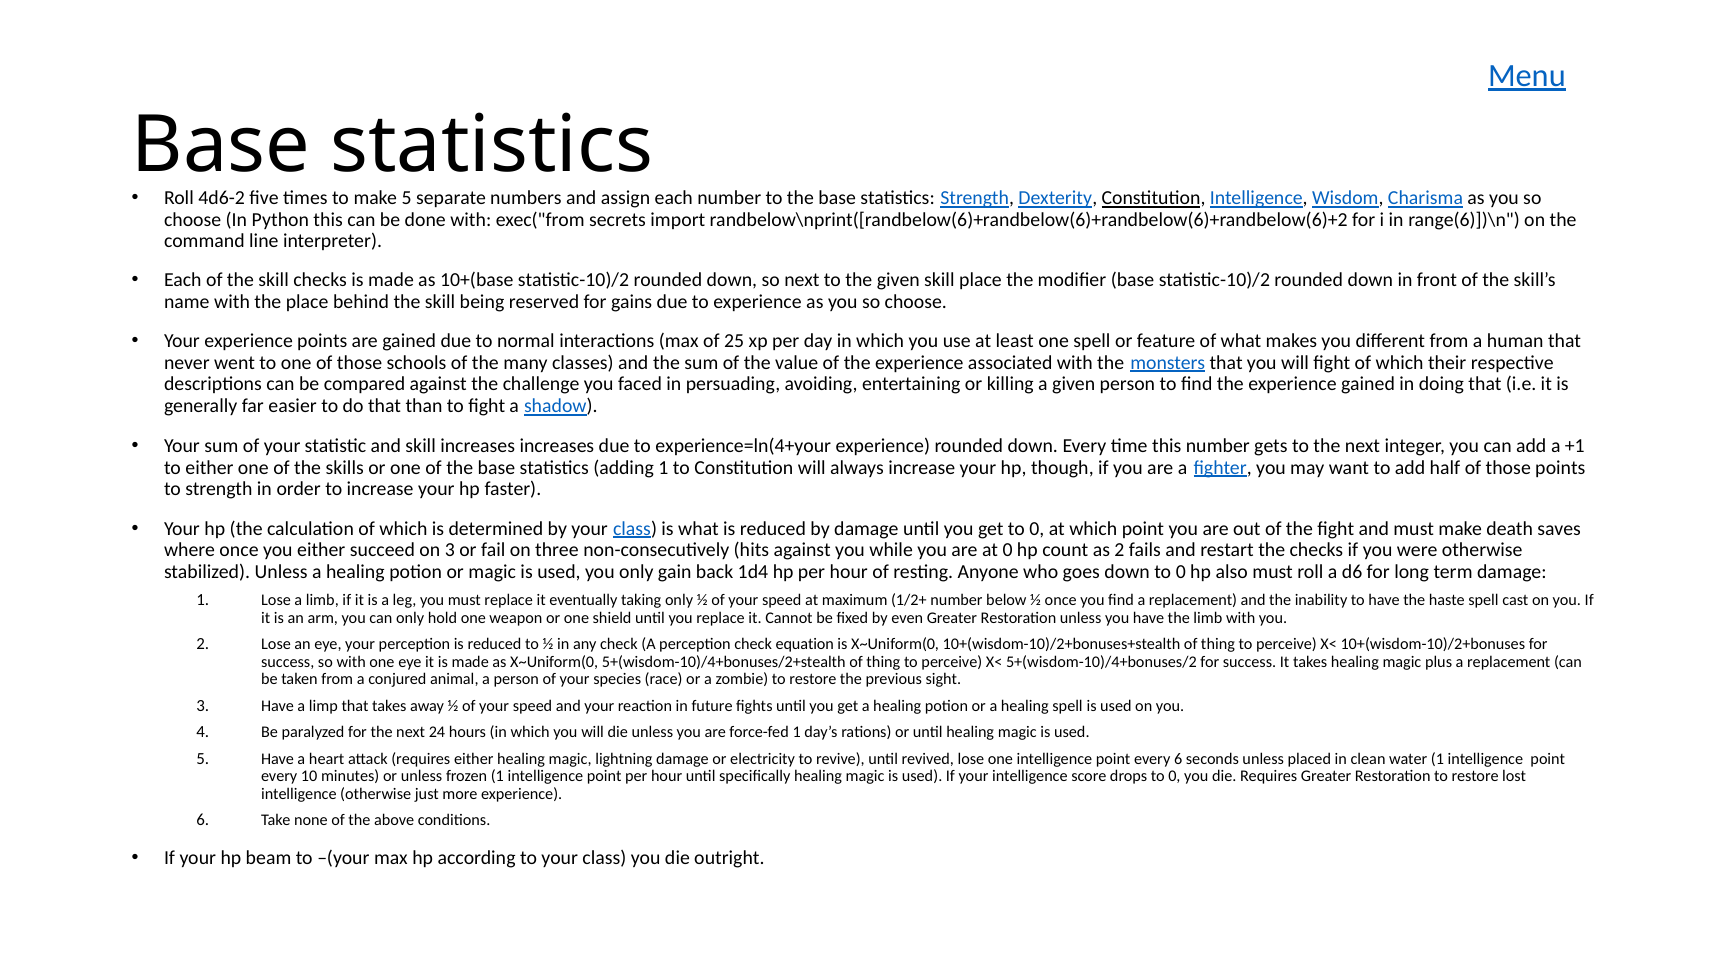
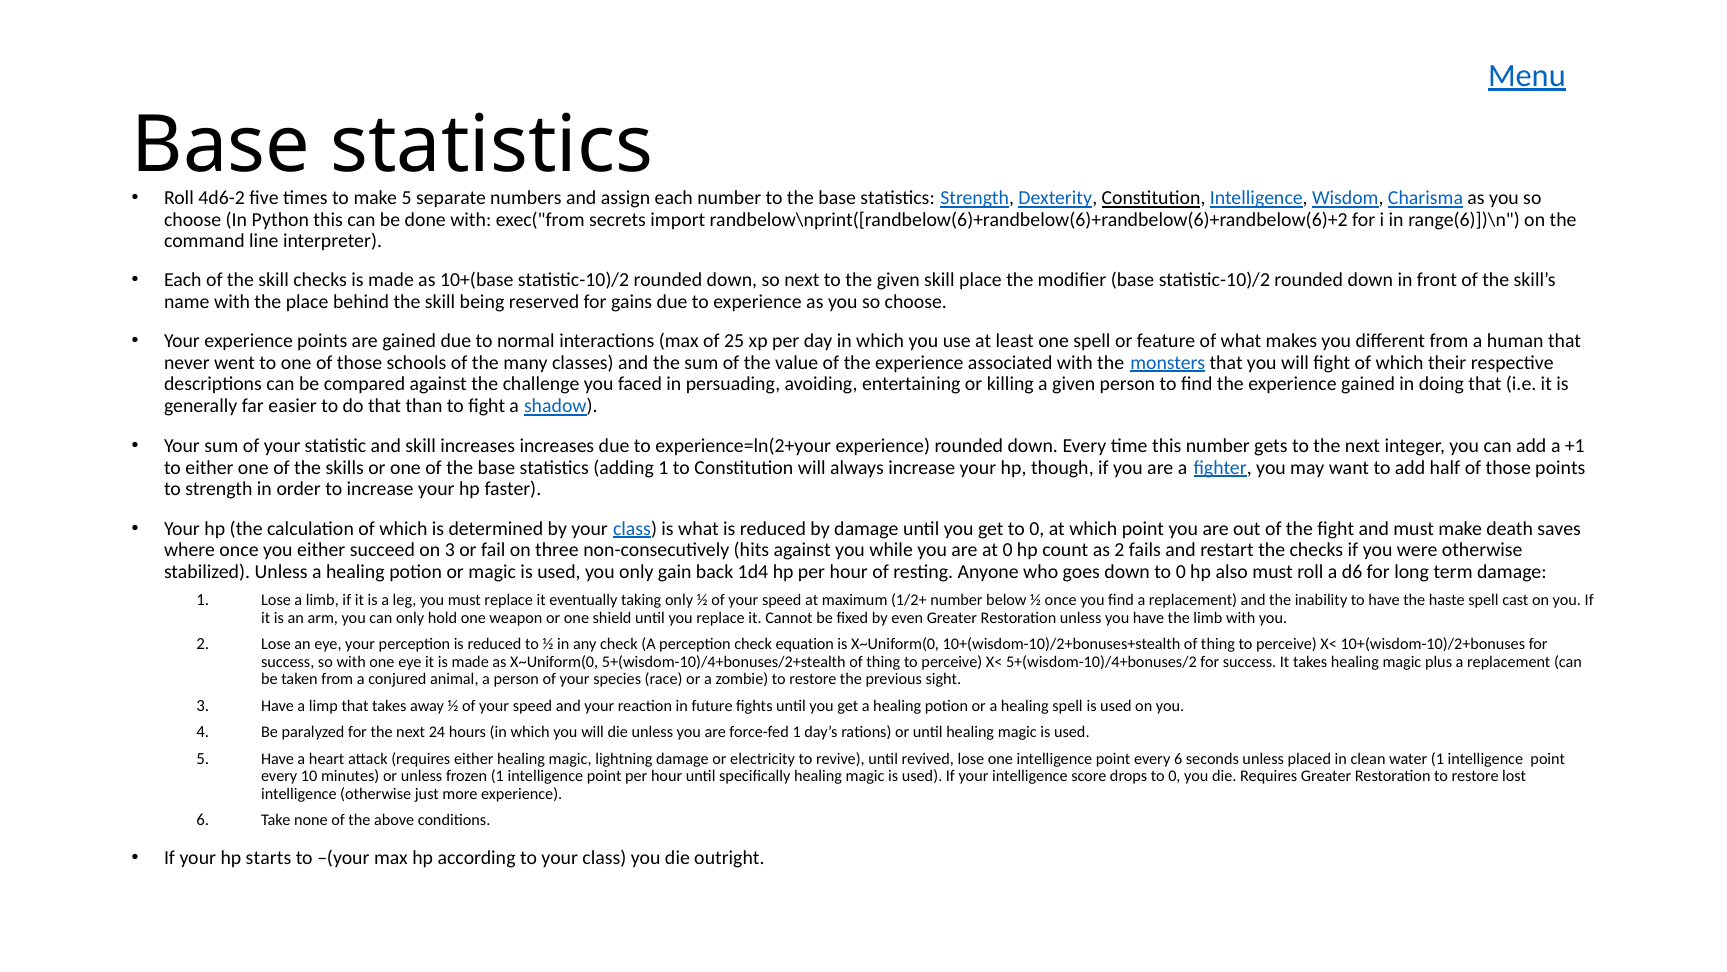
experience=ln(4+your: experience=ln(4+your -> experience=ln(2+your
beam: beam -> starts
